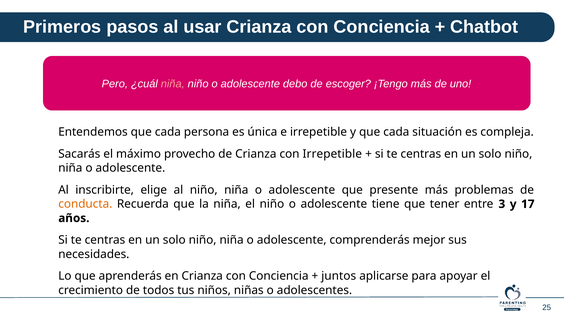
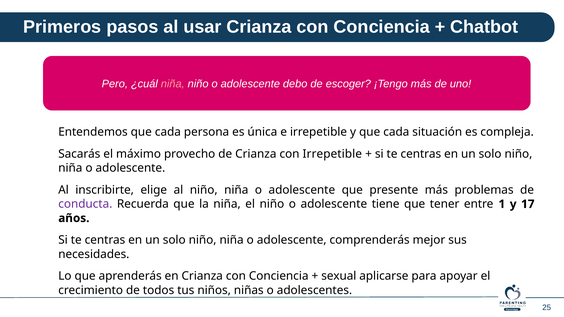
conducta colour: orange -> purple
3: 3 -> 1
juntos: juntos -> sexual
